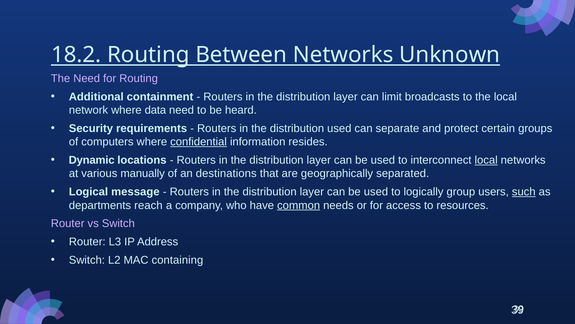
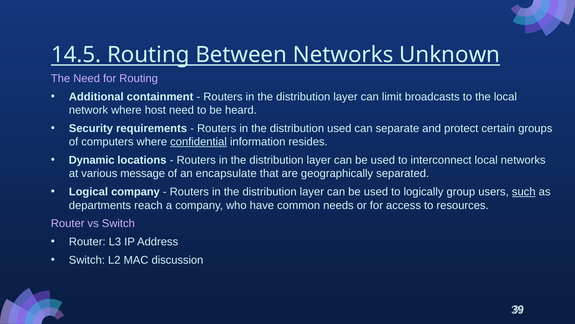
18.2: 18.2 -> 14.5
data: data -> host
local at (486, 160) underline: present -> none
manually: manually -> message
destinations: destinations -> encapsulate
Logical message: message -> company
common underline: present -> none
containing: containing -> discussion
